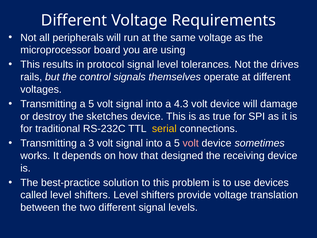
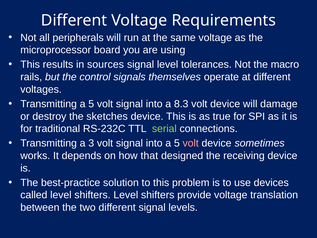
protocol: protocol -> sources
drives: drives -> macro
4.3: 4.3 -> 8.3
serial colour: yellow -> light green
